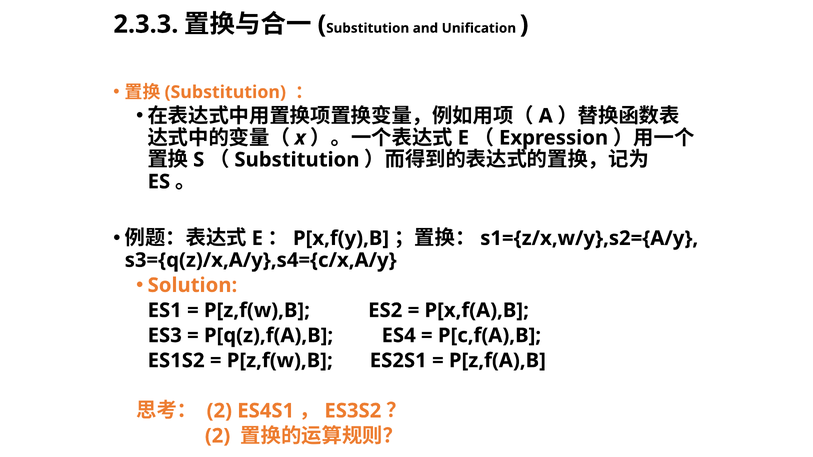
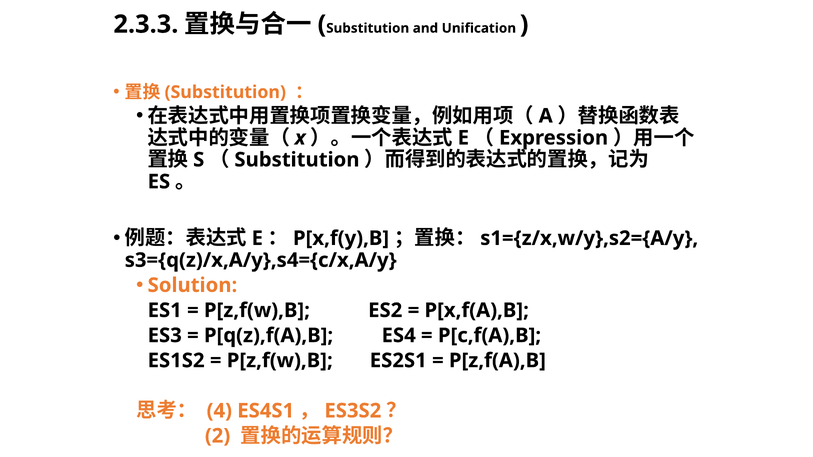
2 at (219, 411): 2 -> 4
